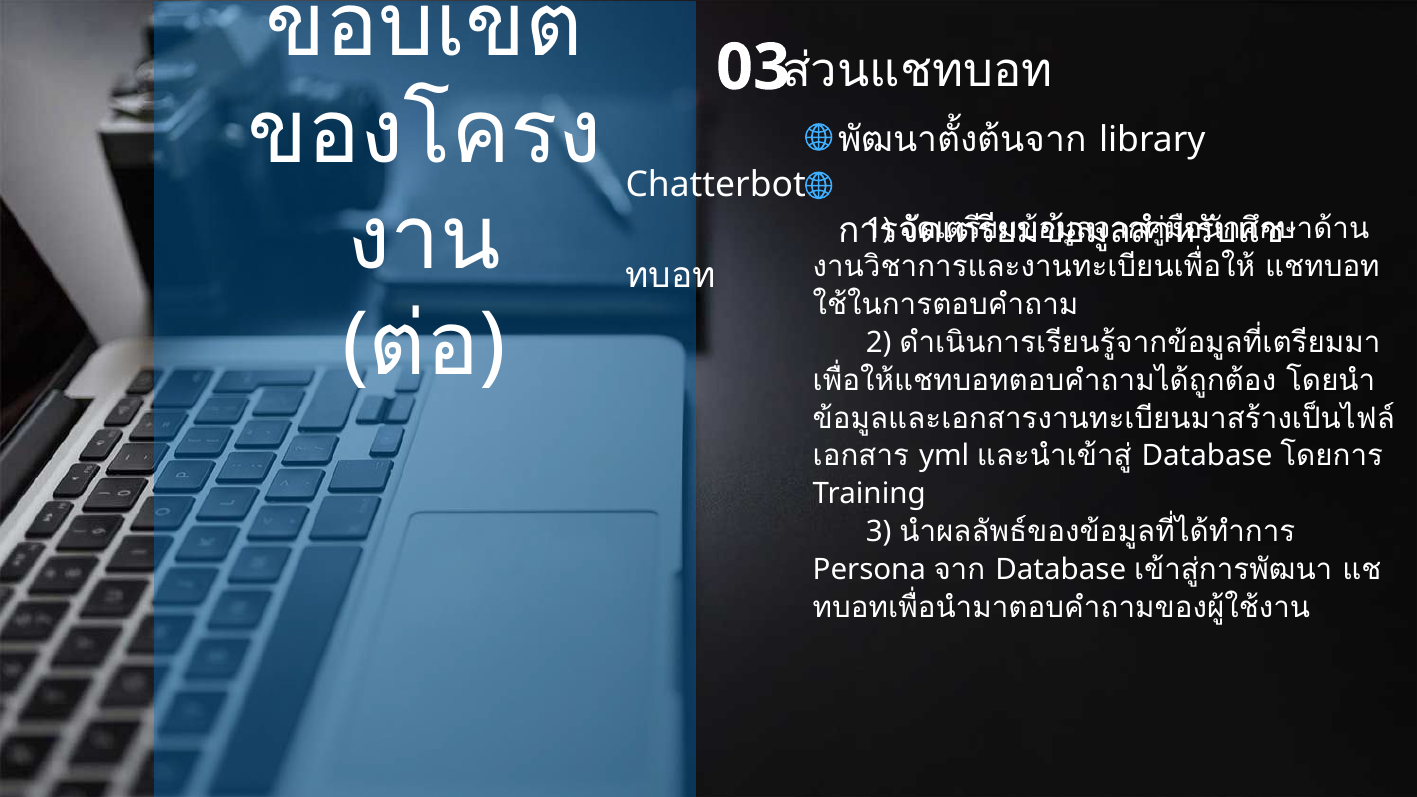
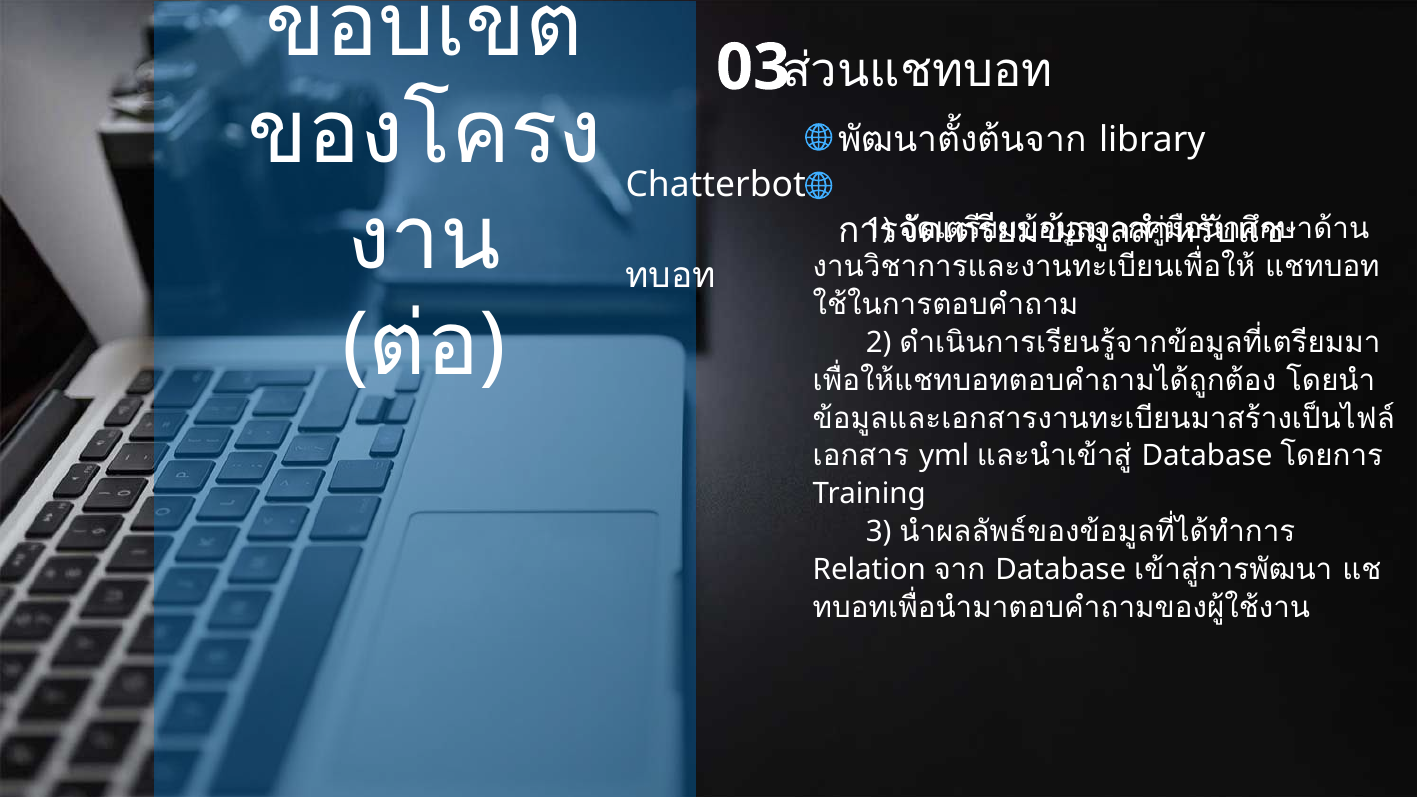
Persona: Persona -> Relation
